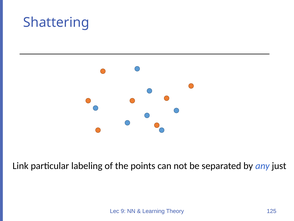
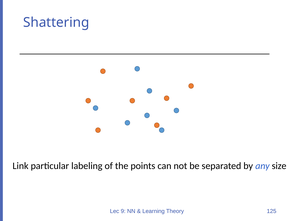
just: just -> size
